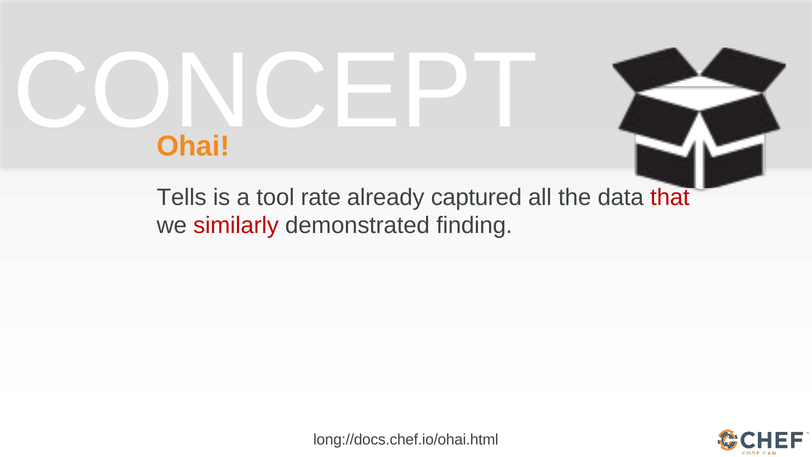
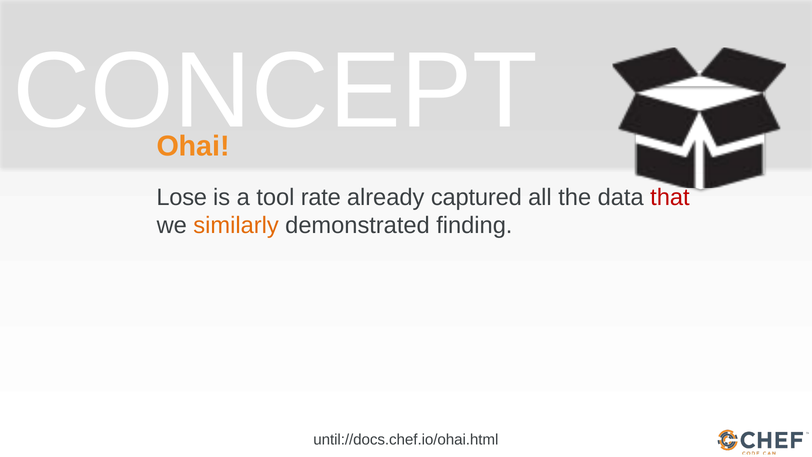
Tells: Tells -> Lose
similarly colour: red -> orange
long://docs.chef.io/ohai.html: long://docs.chef.io/ohai.html -> until://docs.chef.io/ohai.html
